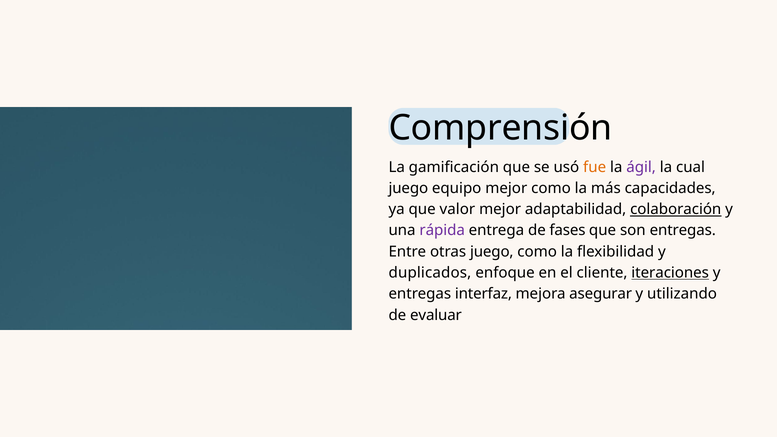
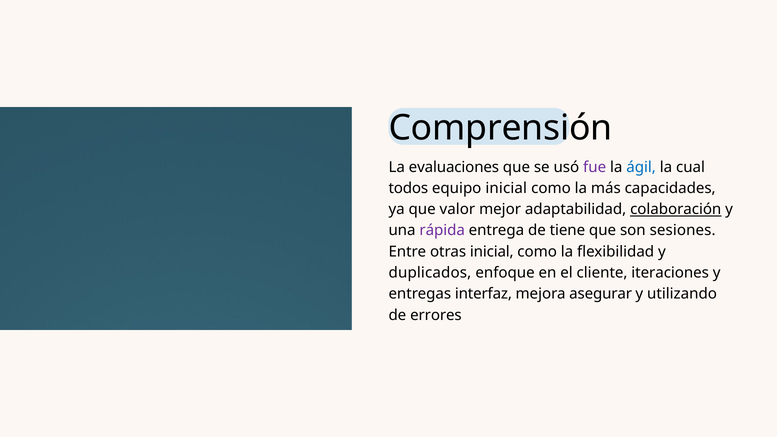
gamificación: gamificación -> evaluaciones
fue colour: orange -> purple
ágil colour: purple -> blue
juego at (408, 188): juego -> todos
equipo mejor: mejor -> inicial
fases: fases -> tiene
son entregas: entregas -> sesiones
otras juego: juego -> inicial
iteraciones underline: present -> none
evaluar: evaluar -> errores
